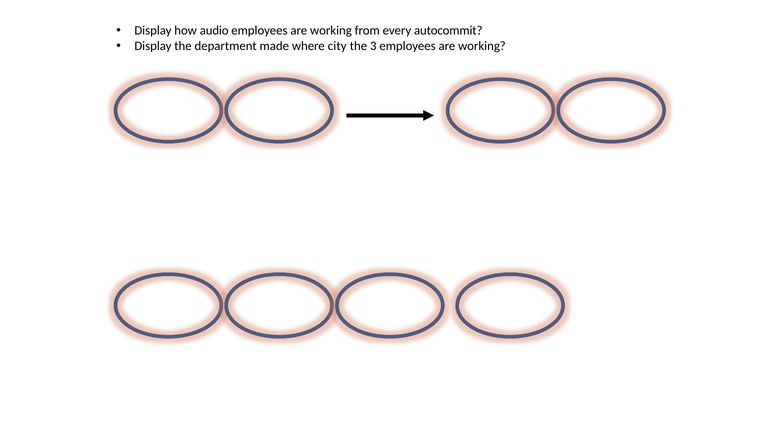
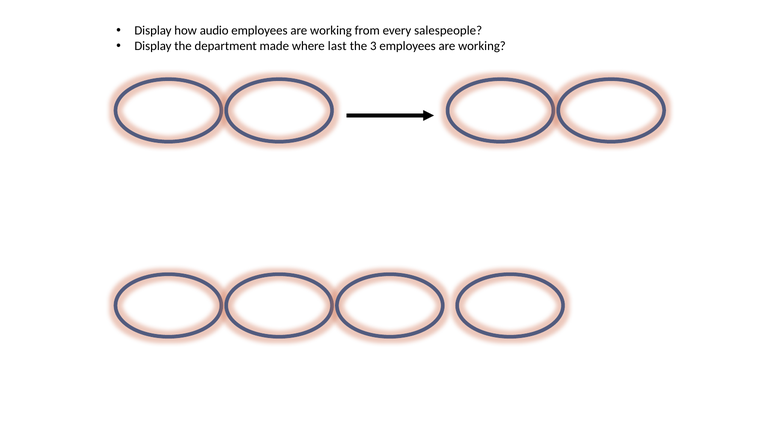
autocommit: autocommit -> salespeople
city: city -> last
